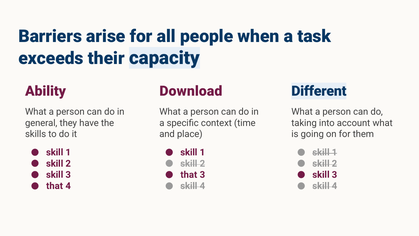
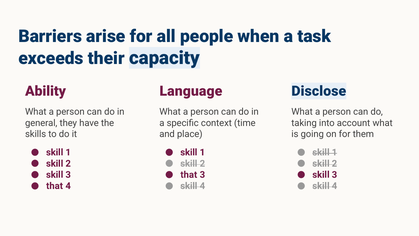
Download: Download -> Language
Different: Different -> Disclose
